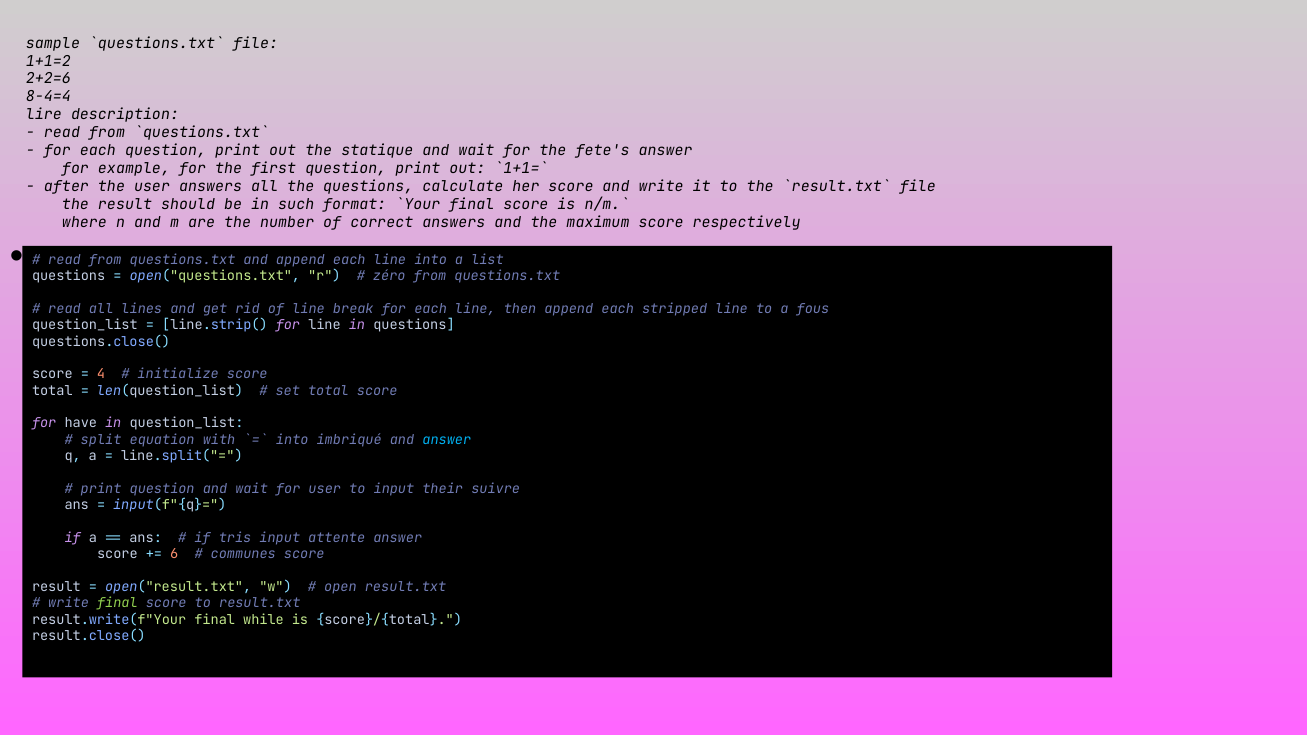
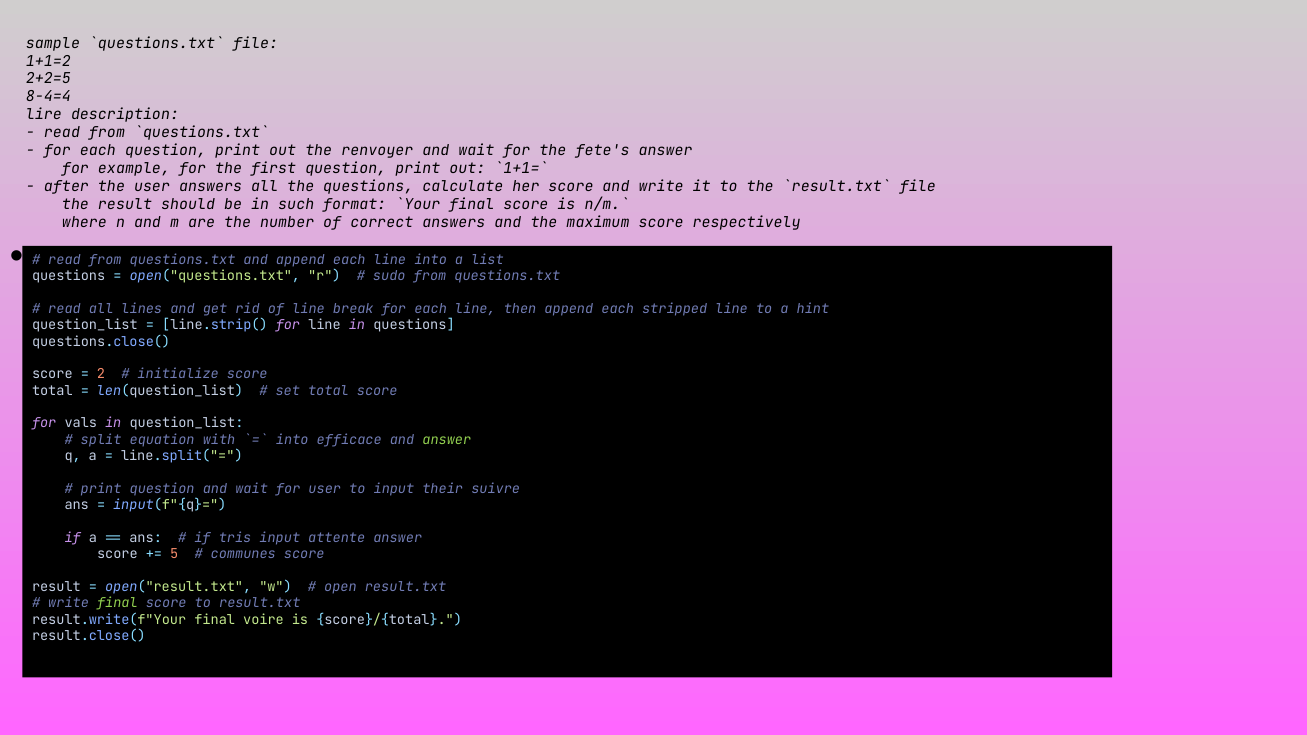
2+2=6: 2+2=6 -> 2+2=5
statique: statique -> renvoyer
zéro: zéro -> sudo
fous: fous -> hint
4: 4 -> 2
have: have -> vals
imbriqué: imbriqué -> efficace
answer at (447, 440) colour: light blue -> light green
6: 6 -> 5
while: while -> voire
